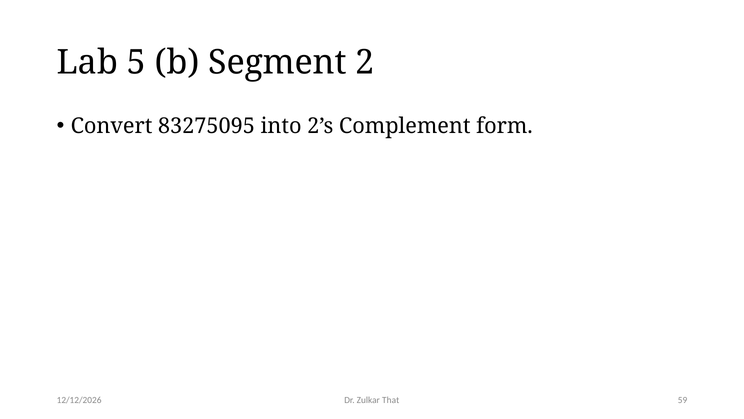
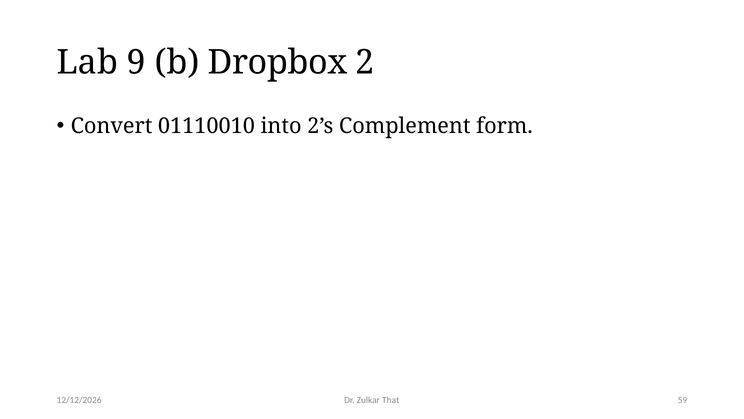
5: 5 -> 9
Segment: Segment -> Dropbox
83275095: 83275095 -> 01110010
